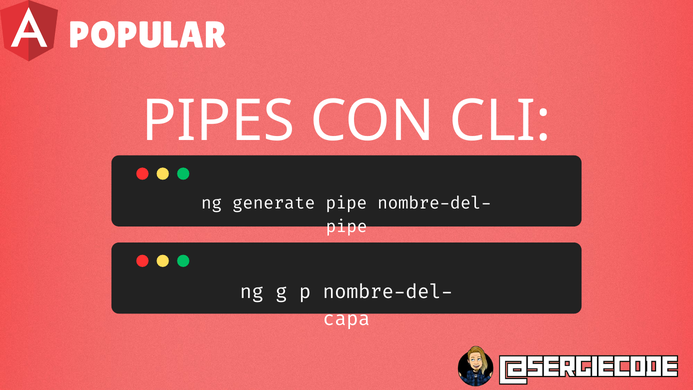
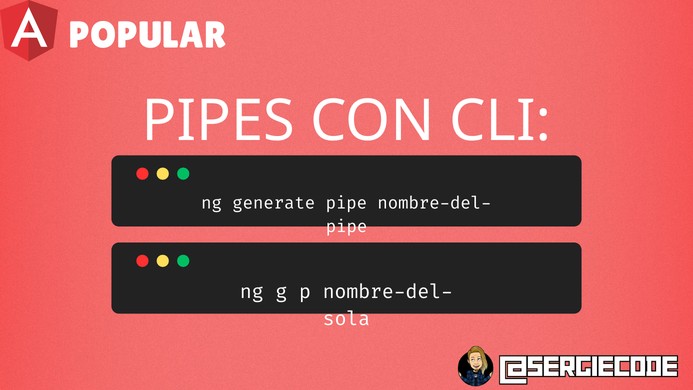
capa: capa -> sola
